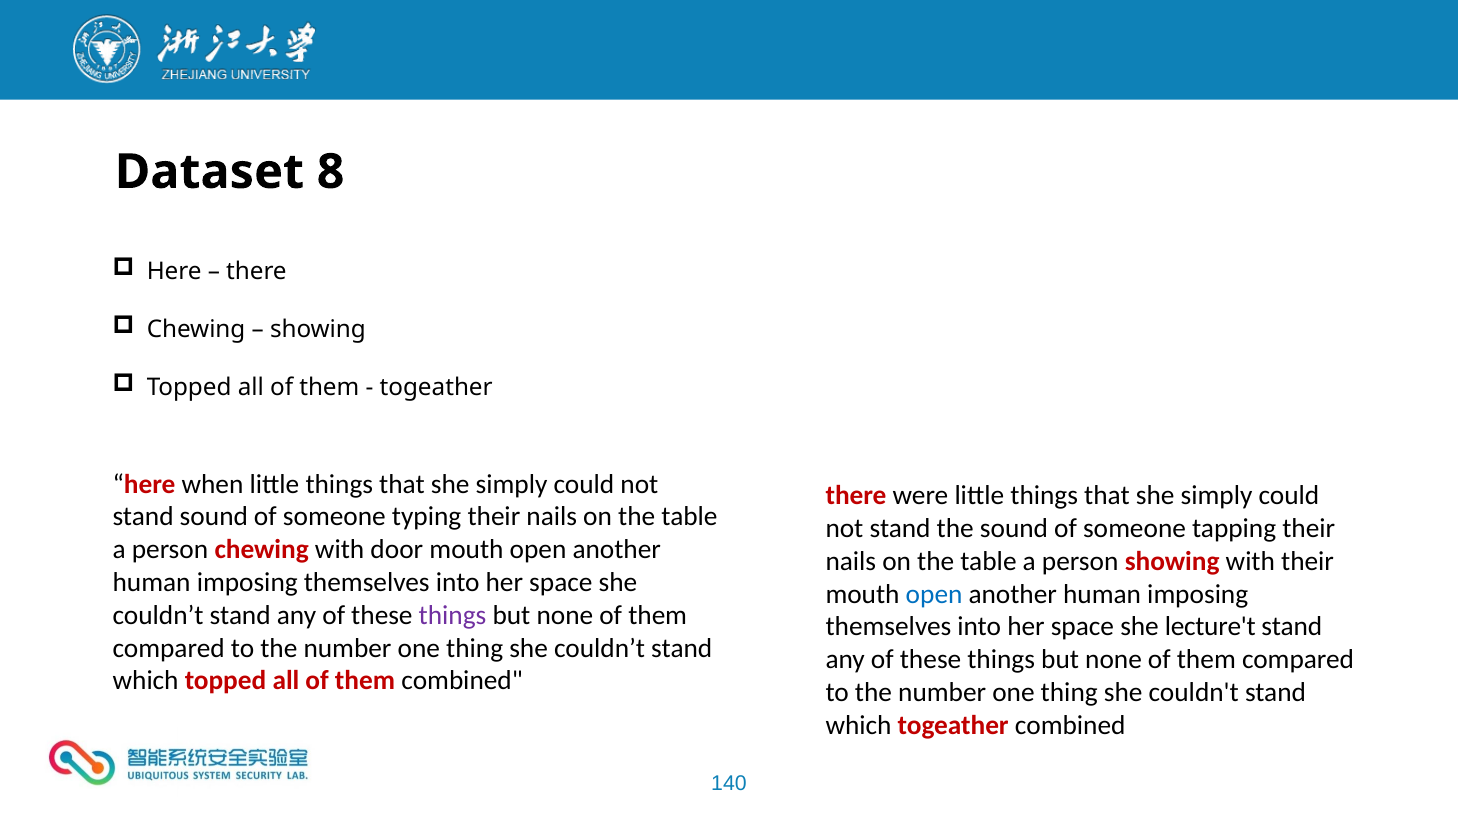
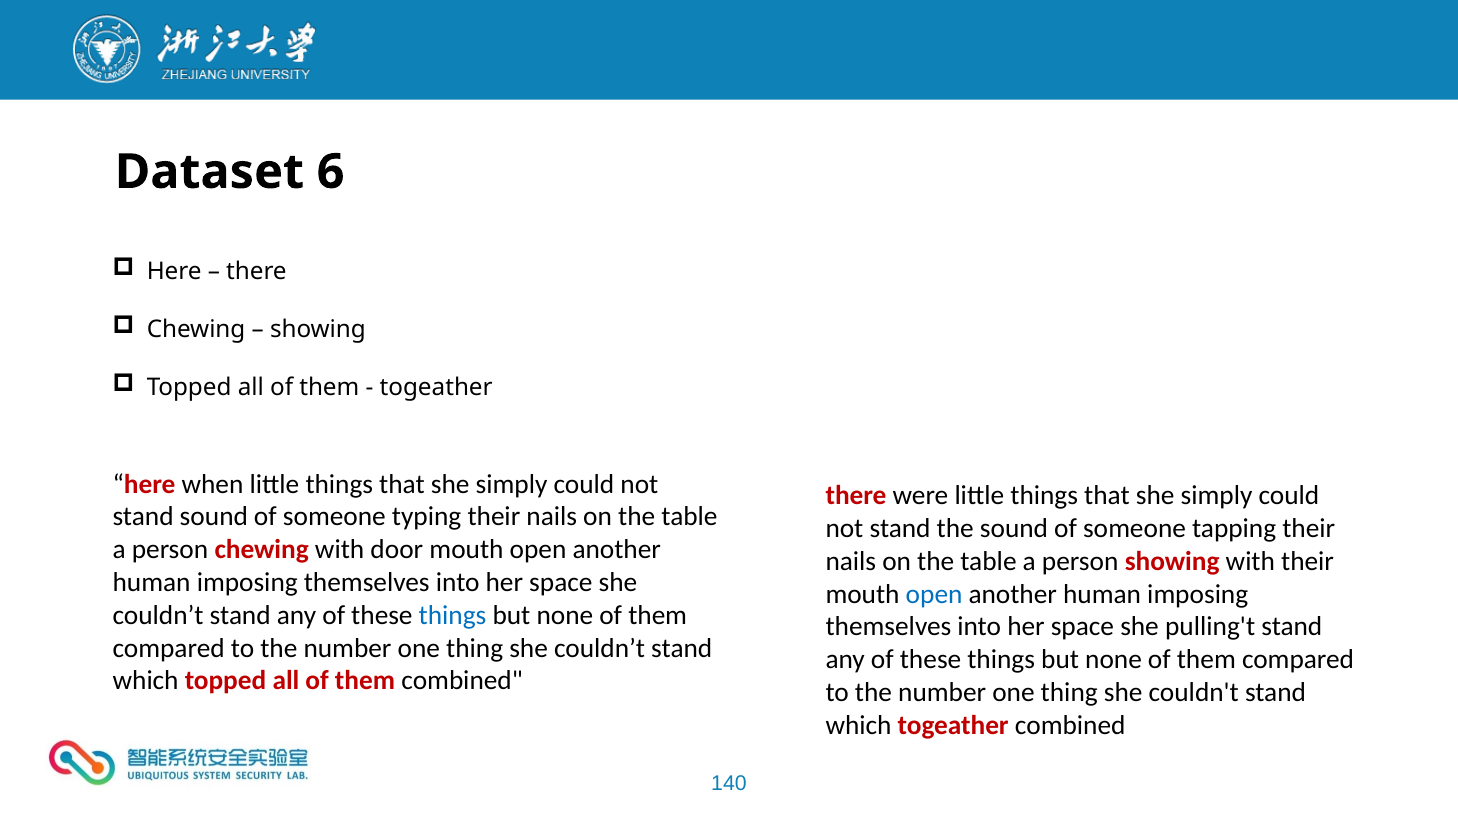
8: 8 -> 6
things at (452, 615) colour: purple -> blue
lecture't: lecture't -> pulling't
